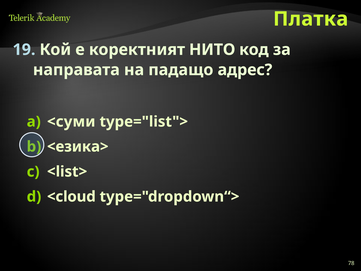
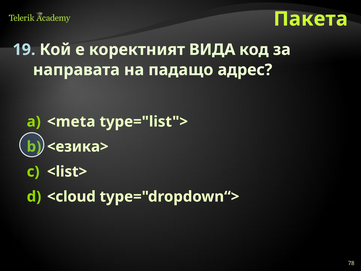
Платка: Платка -> Пакета
НИТО: НИТО -> ВИДА
<суми: <суми -> <meta
